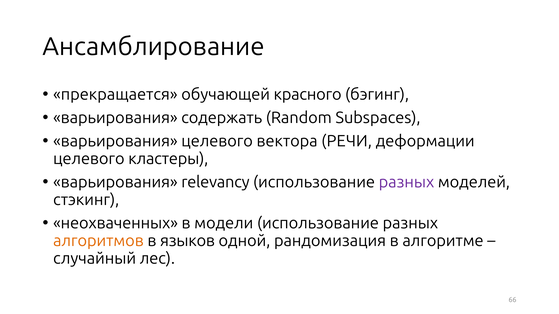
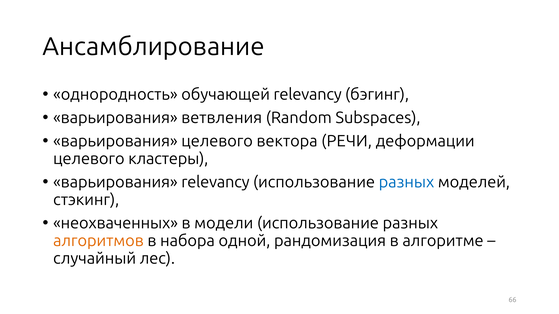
прекращается: прекращается -> однородность
обучающей красного: красного -> relevancy
содержать: содержать -> ветвления
разных at (406, 182) colour: purple -> blue
языков: языков -> набора
